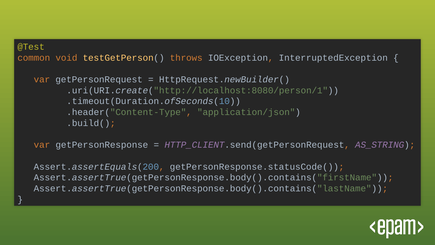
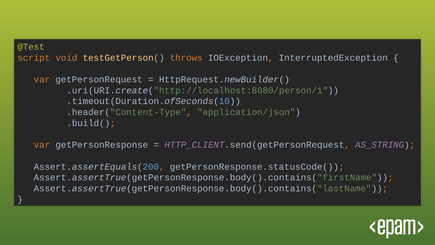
common: common -> script
